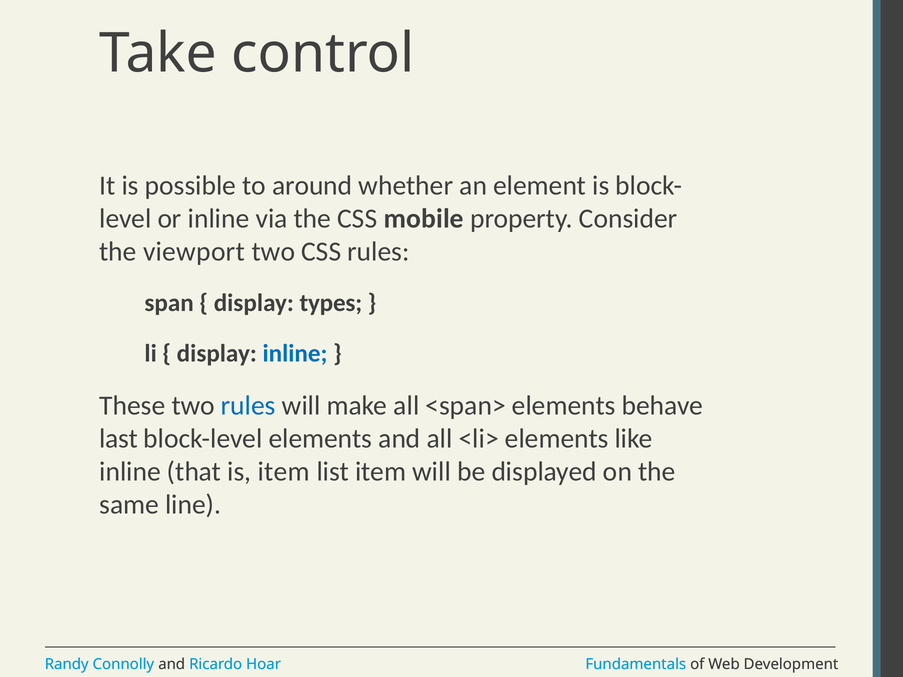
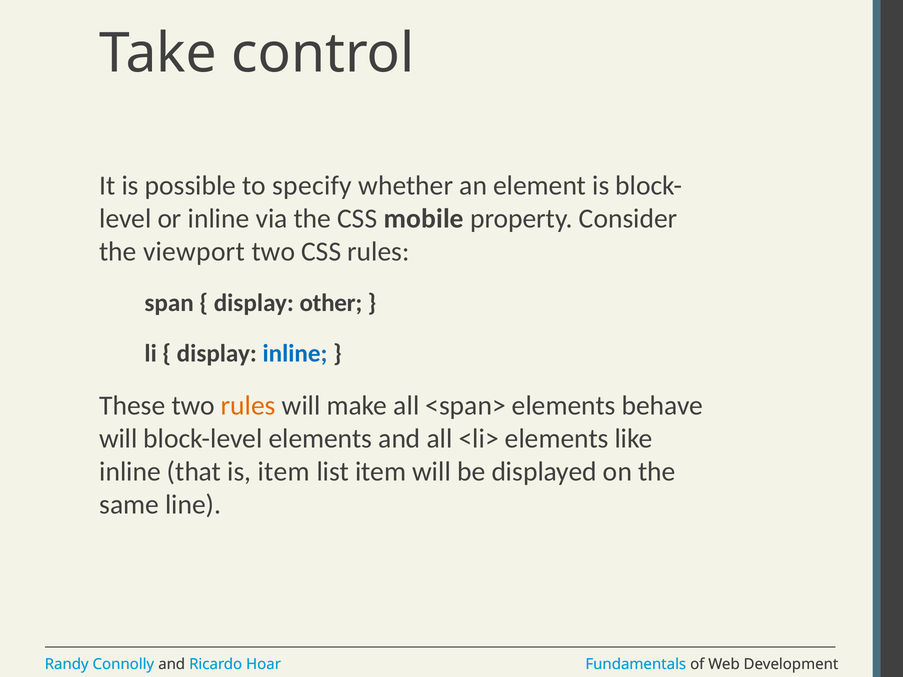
around: around -> specify
types: types -> other
rules at (248, 406) colour: blue -> orange
last at (118, 439): last -> will
